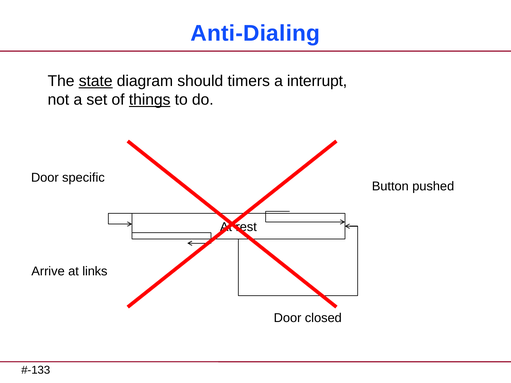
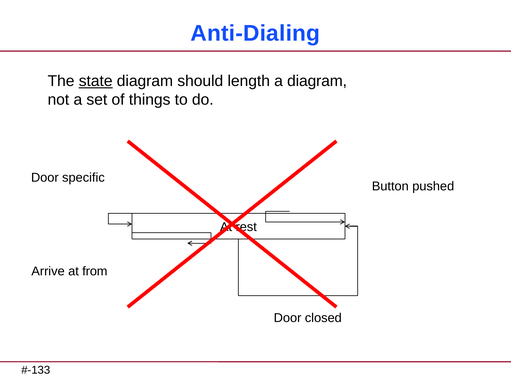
timers: timers -> length
a interrupt: interrupt -> diagram
things underline: present -> none
links: links -> from
